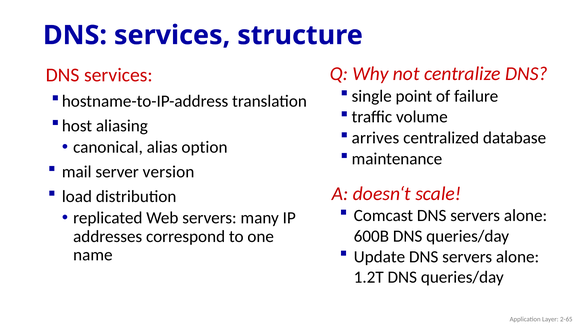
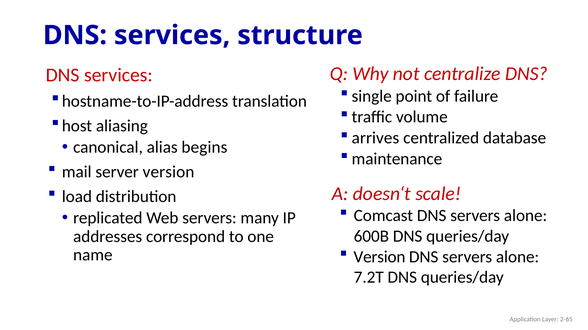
option: option -> begins
Update at (379, 257): Update -> Version
1.2T: 1.2T -> 7.2T
